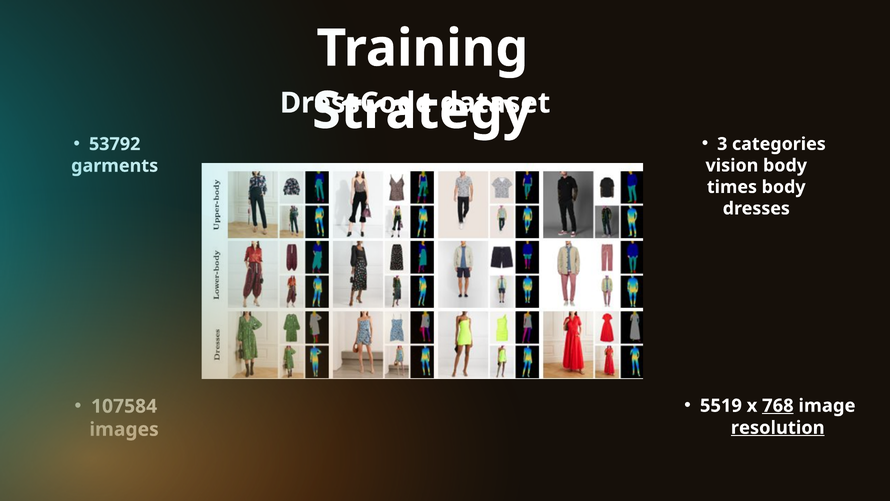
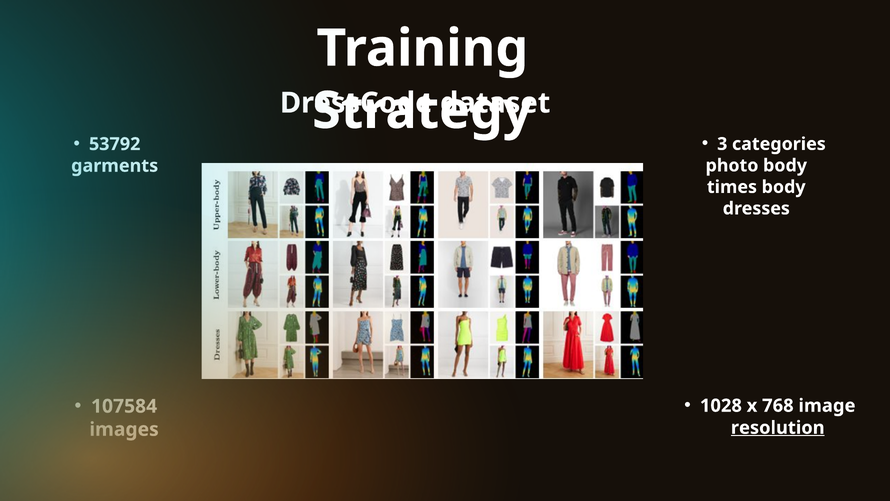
vision: vision -> photo
5519: 5519 -> 1028
768 underline: present -> none
